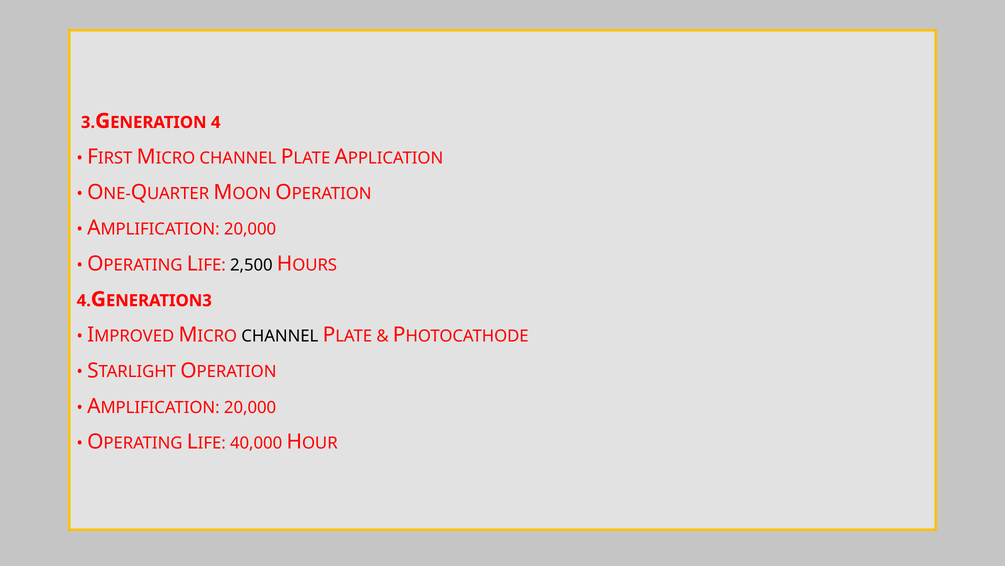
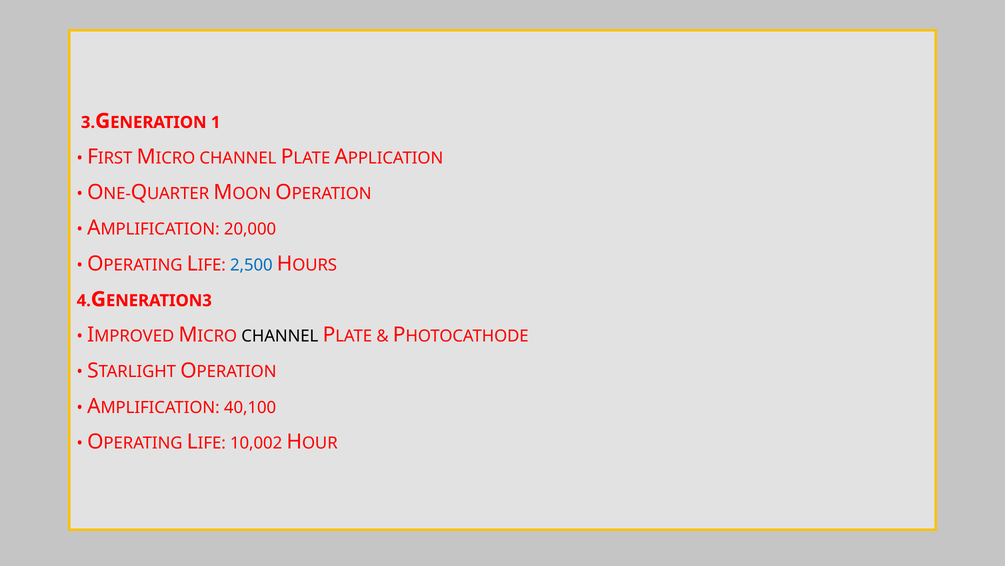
4: 4 -> 1
2,500 colour: black -> blue
20,000 at (250, 407): 20,000 -> 40,100
40,000: 40,000 -> 10,002
